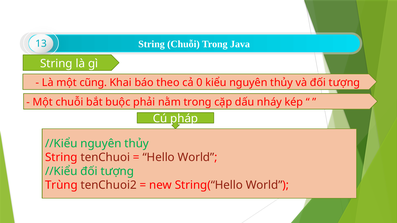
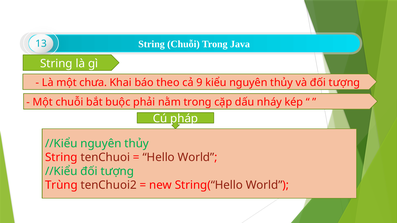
cũng: cũng -> chưa
0: 0 -> 9
